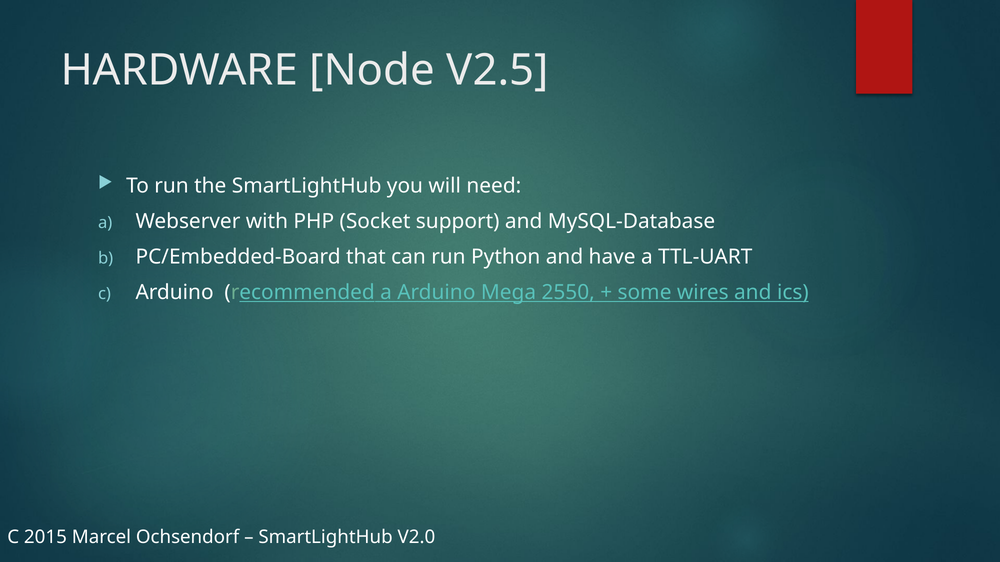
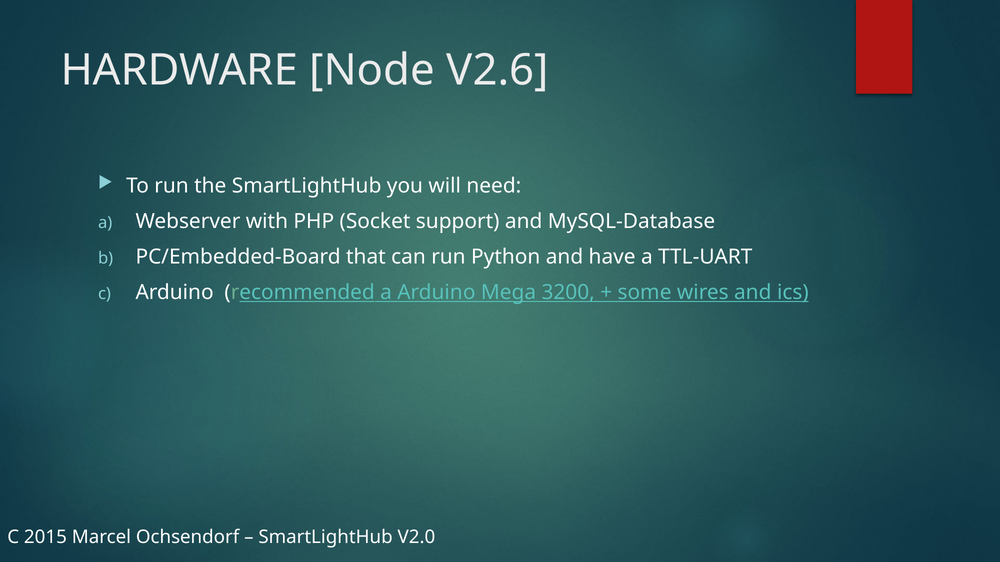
V2.5: V2.5 -> V2.6
2550: 2550 -> 3200
